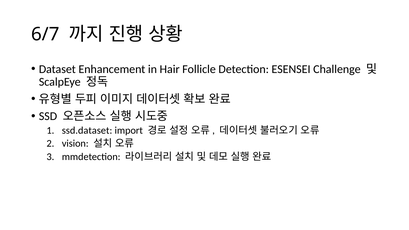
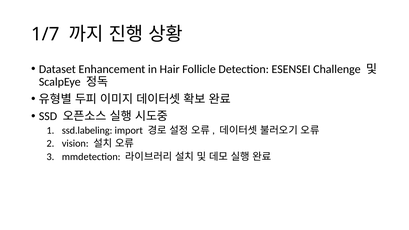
6/7: 6/7 -> 1/7
ssd.dataset: ssd.dataset -> ssd.labeling
